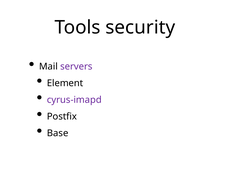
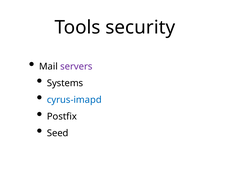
Element: Element -> Systems
cyrus-imapd colour: purple -> blue
Base: Base -> Seed
